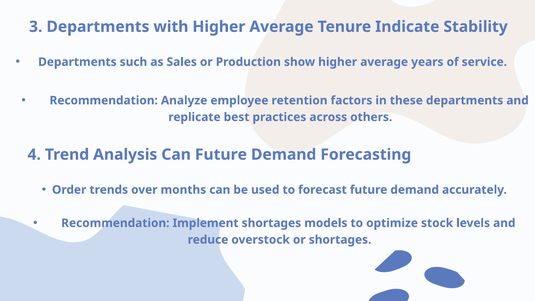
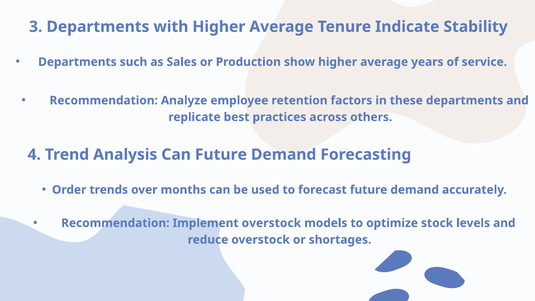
Implement shortages: shortages -> overstock
